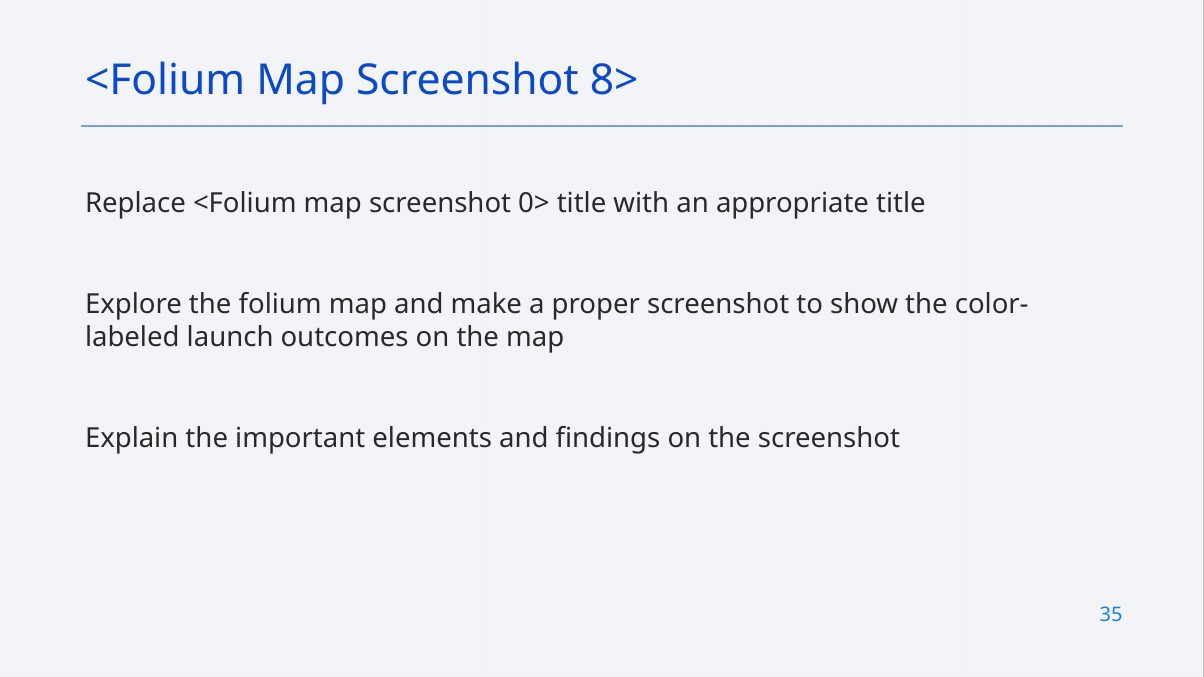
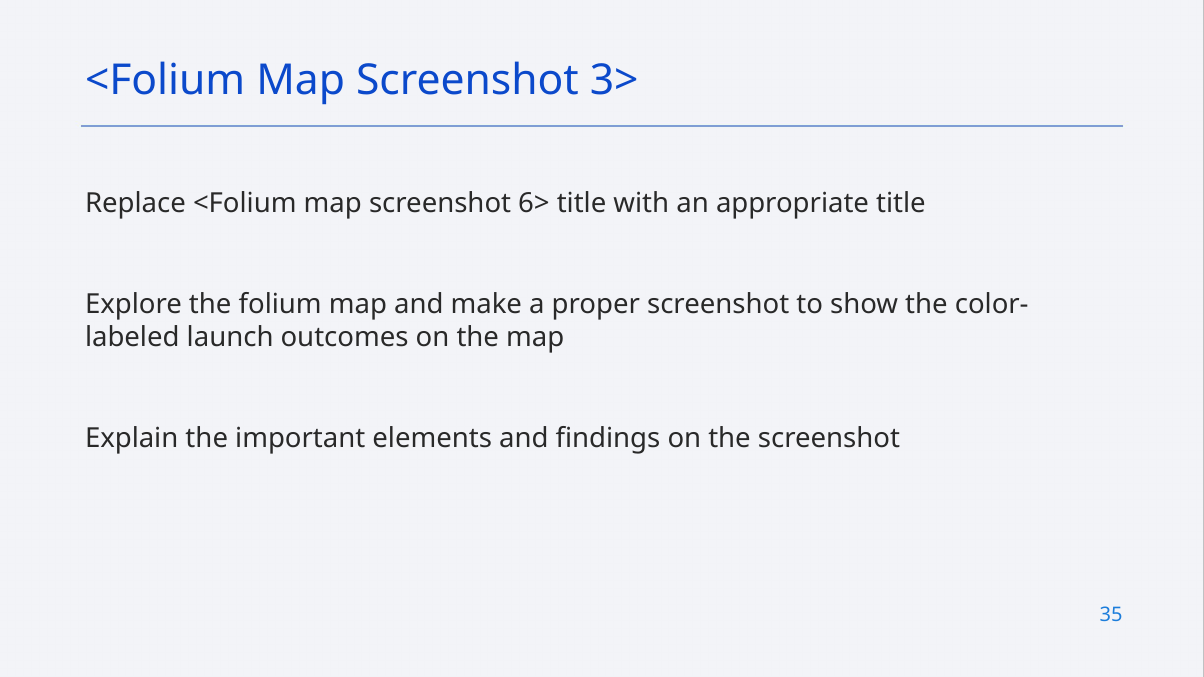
8>: 8> -> 3>
0>: 0> -> 6>
